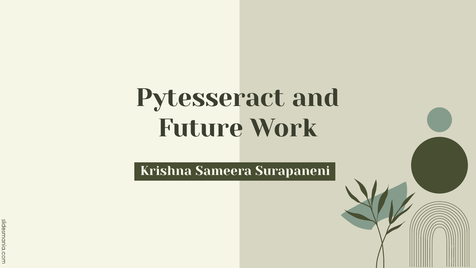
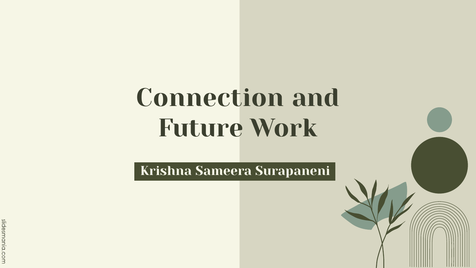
Pytesseract: Pytesseract -> Connection
